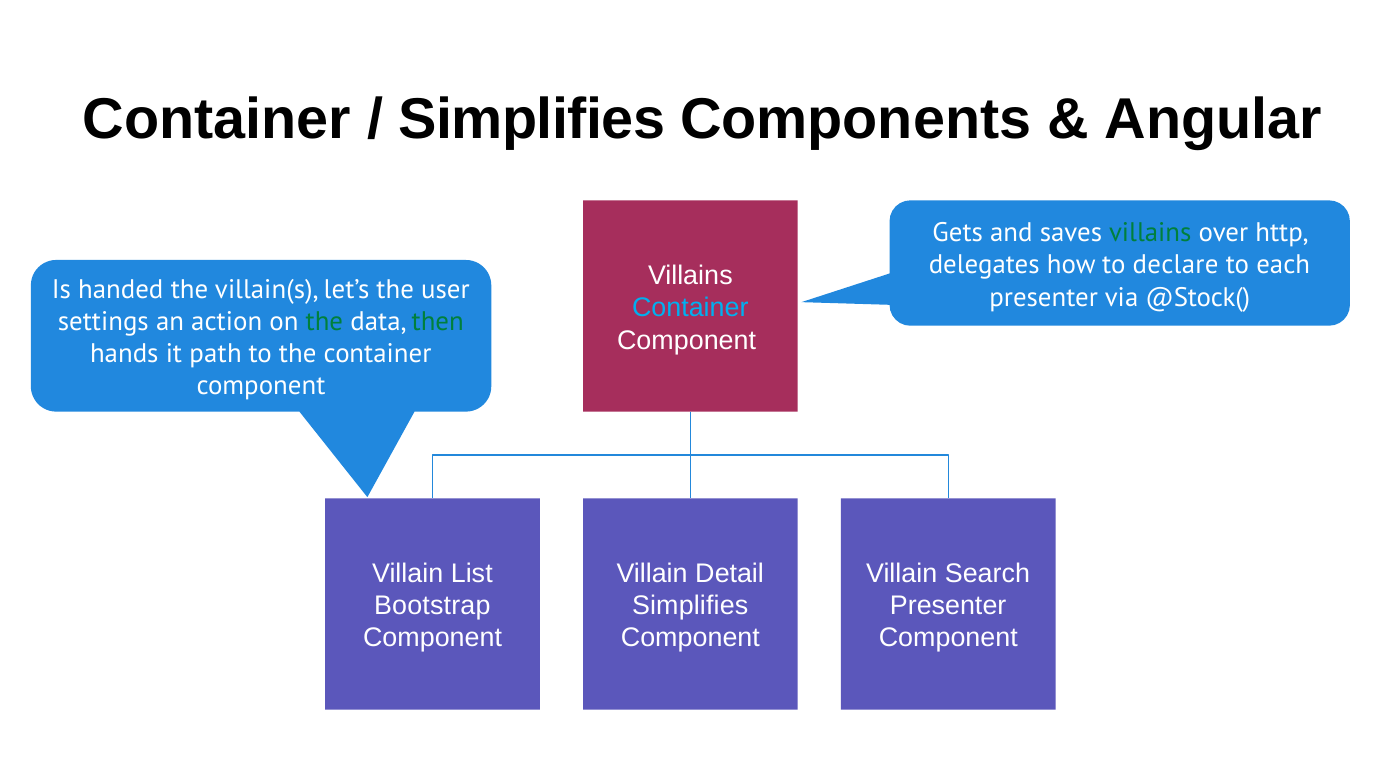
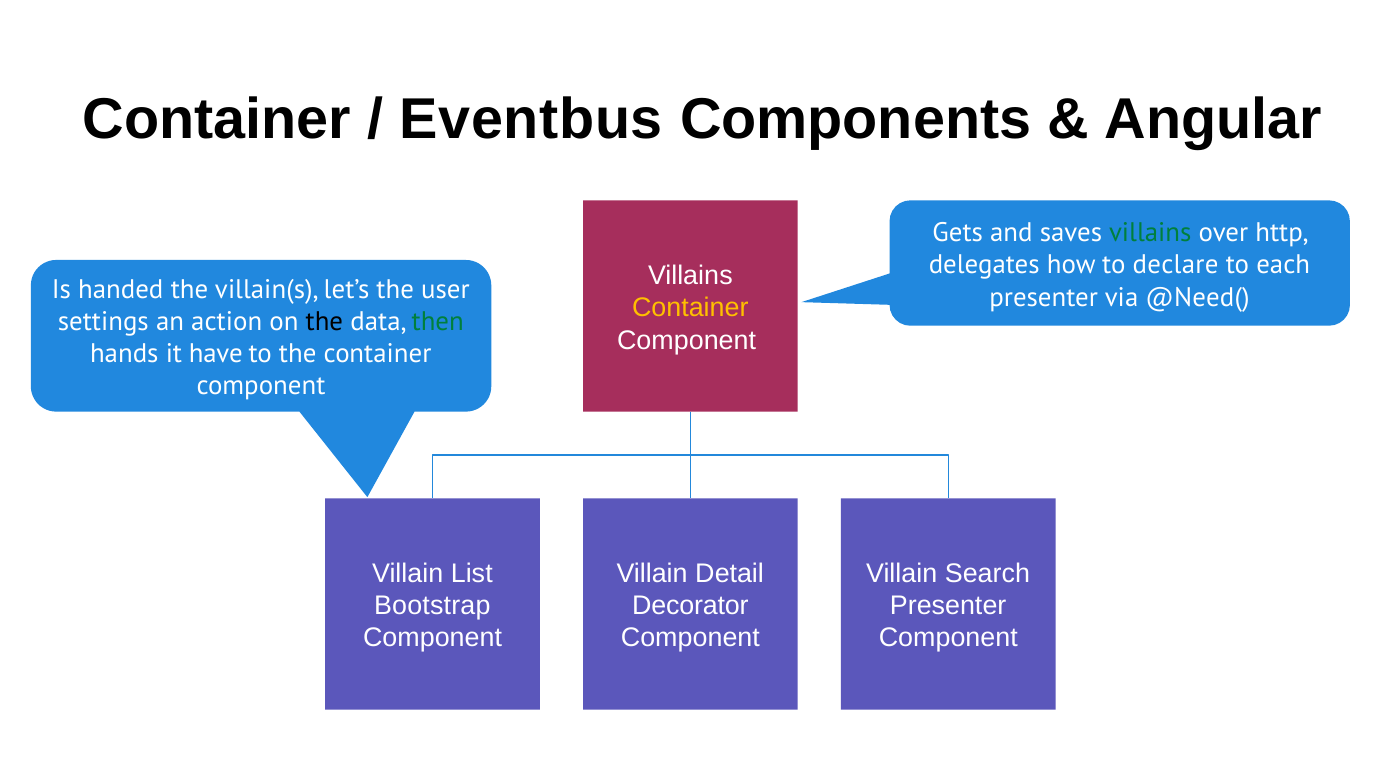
Simplifies at (532, 120): Simplifies -> Eventbus
@Stock(: @Stock( -> @Need(
Container at (690, 308) colour: light blue -> yellow
the at (324, 321) colour: green -> black
path: path -> have
Simplifies at (690, 606): Simplifies -> Decorator
